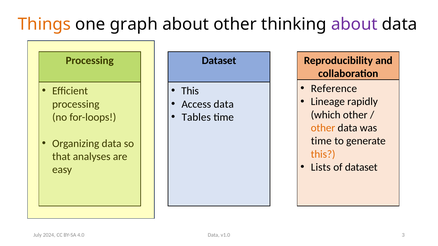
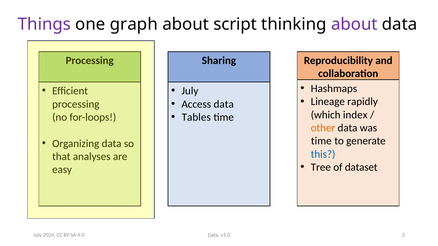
Things colour: orange -> purple
about other: other -> script
Dataset at (219, 61): Dataset -> Sharing
Reference: Reference -> Hashmaps
This at (190, 91): This -> July
which other: other -> index
this at (323, 154) colour: orange -> blue
Lists: Lists -> Tree
